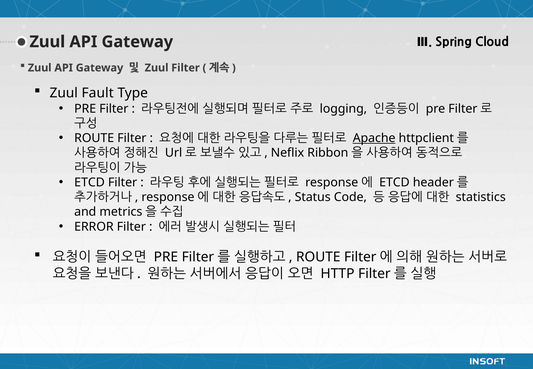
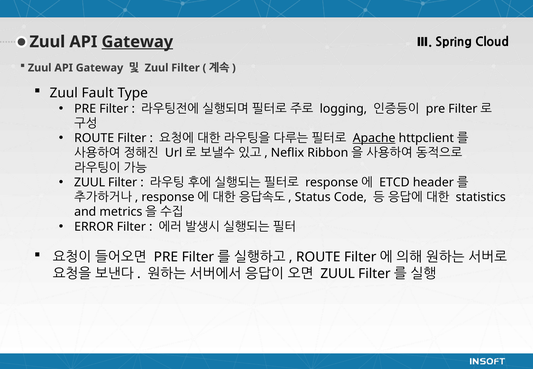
Gateway at (137, 42) underline: none -> present
ETCD at (90, 182): ETCD -> ZUUL
HTTP at (337, 274): HTTP -> ZUUL
